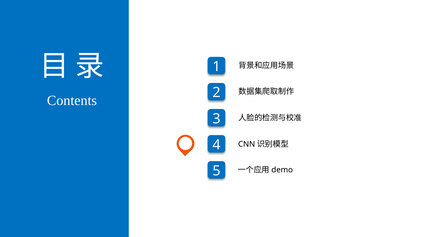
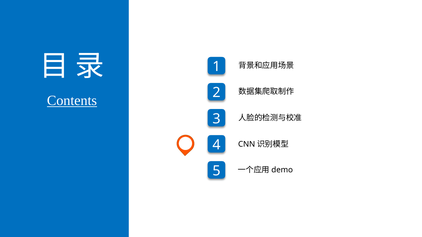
Contents underline: none -> present
